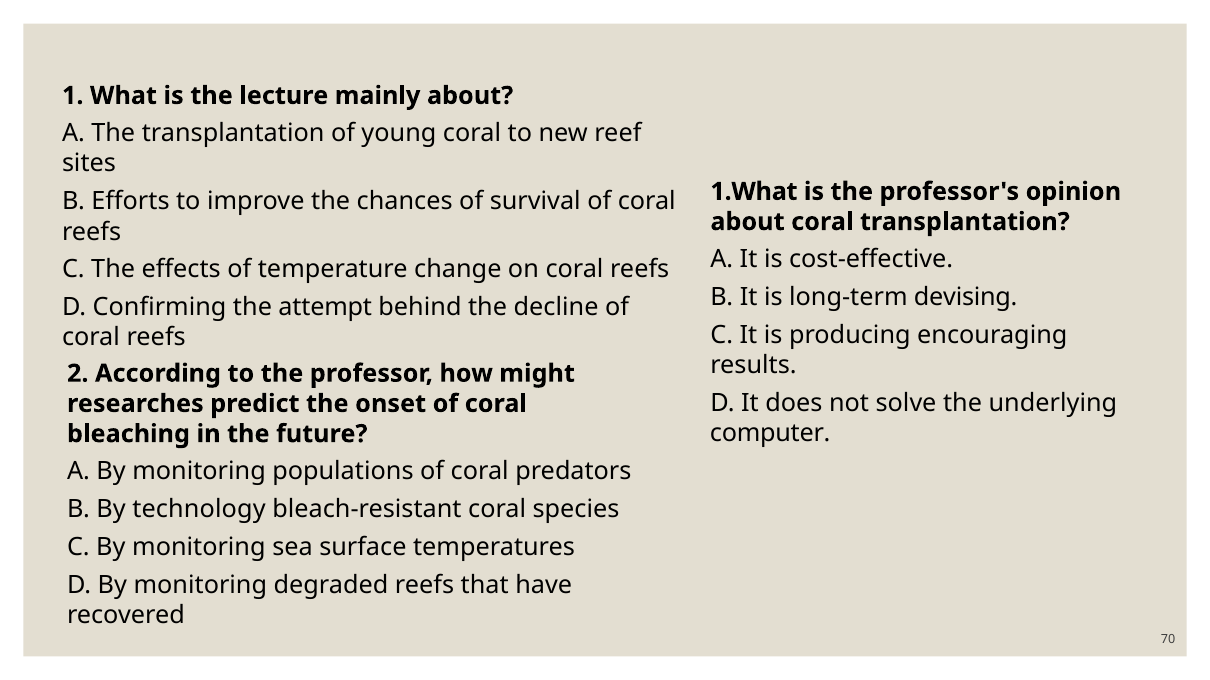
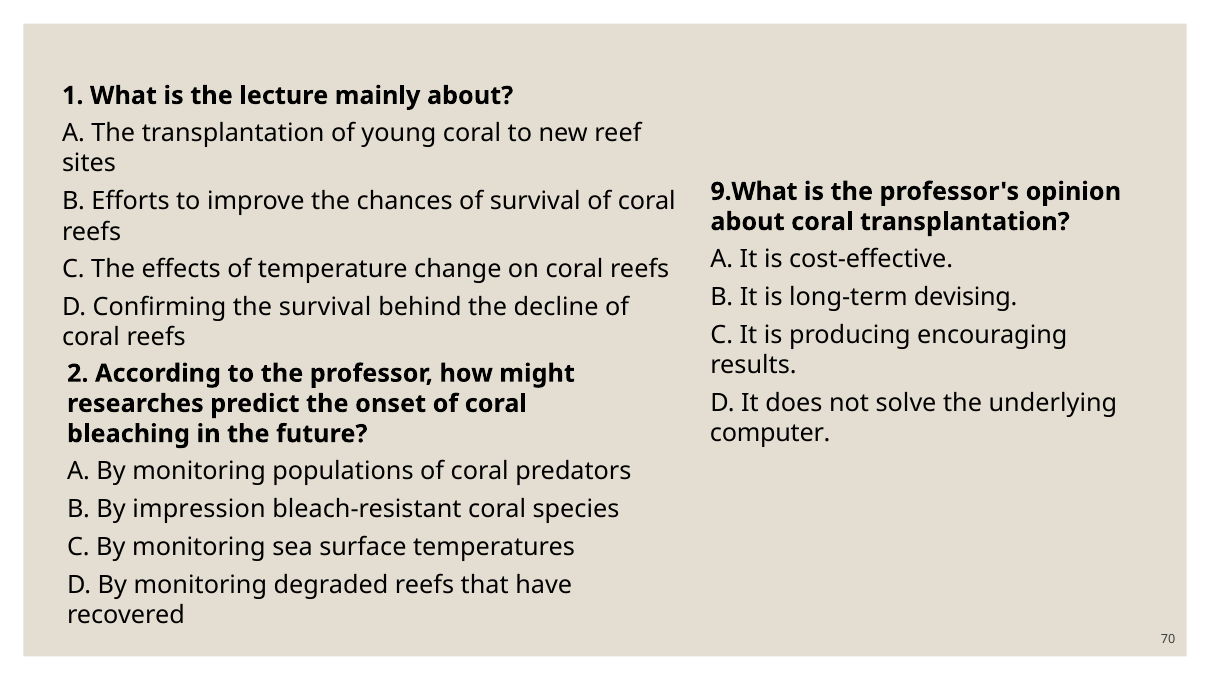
1.What: 1.What -> 9.What
the attempt: attempt -> survival
technology: technology -> impression
